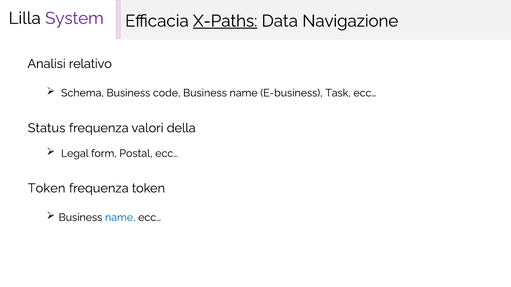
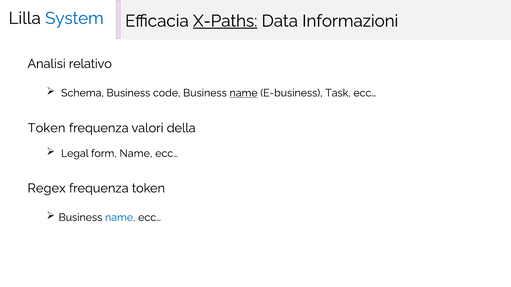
System colour: purple -> blue
Navigazione: Navigazione -> Informazioni
name at (244, 93) underline: none -> present
Status at (47, 128): Status -> Token
form Postal: Postal -> Name
Token at (47, 188): Token -> Regex
